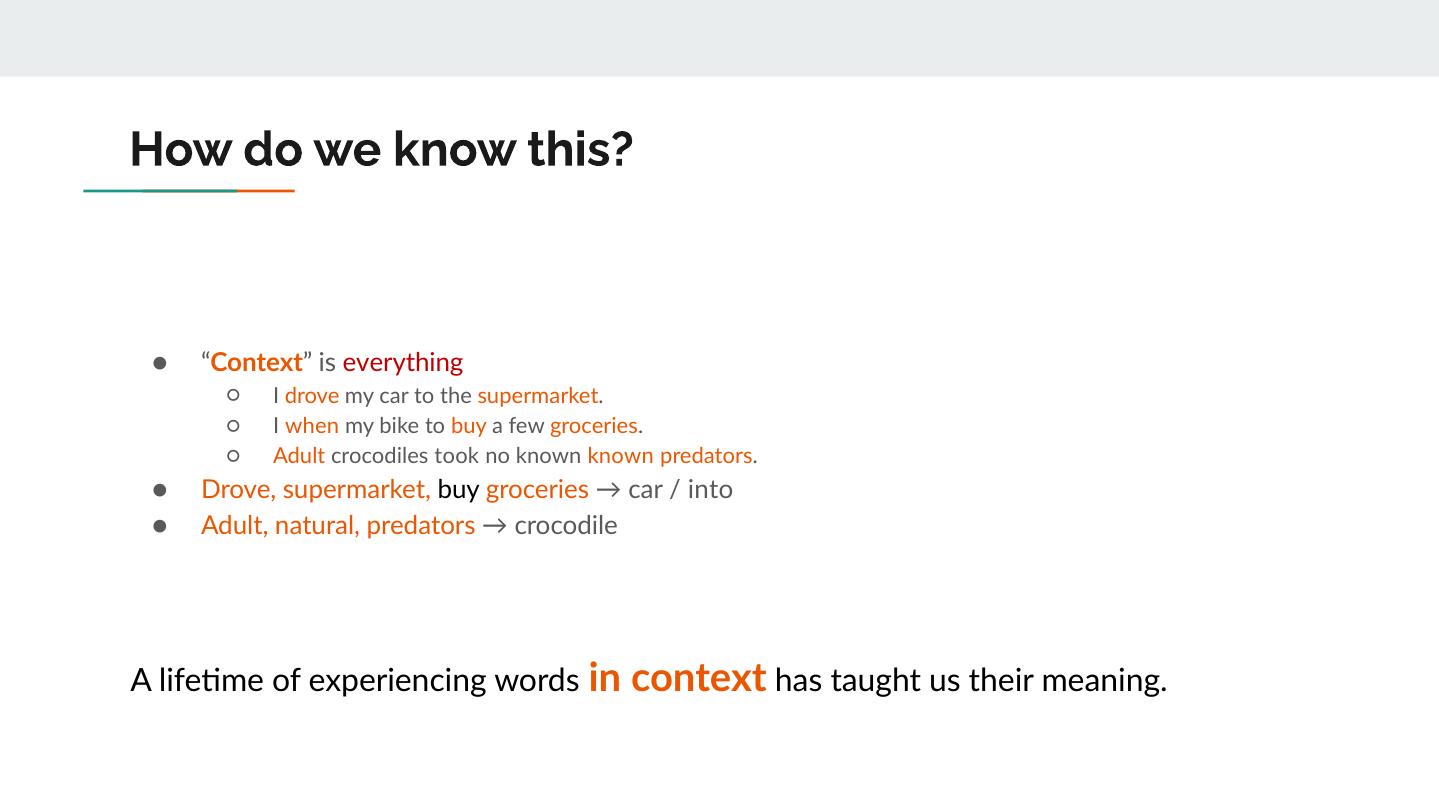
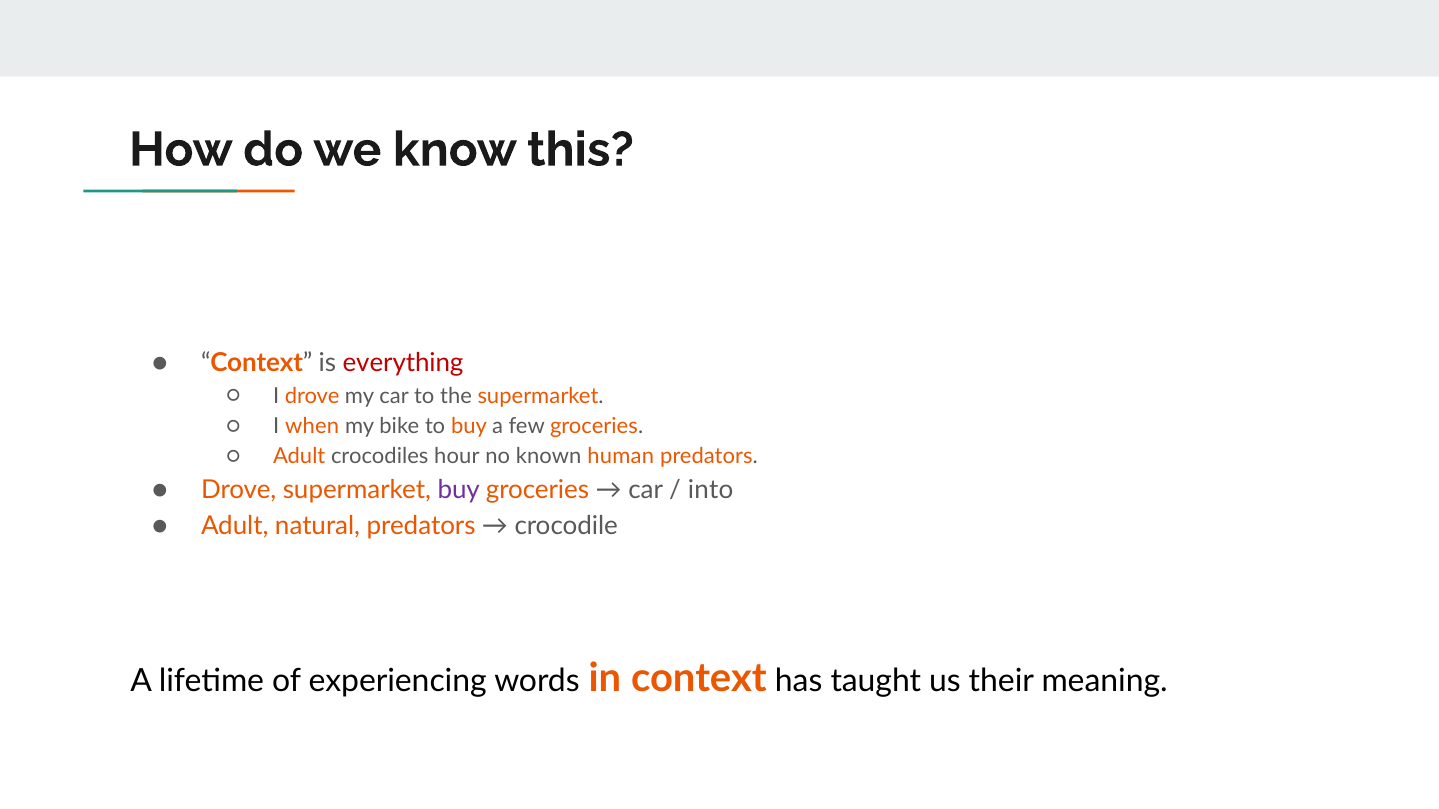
took: took -> hour
known known: known -> human
buy at (459, 490) colour: black -> purple
